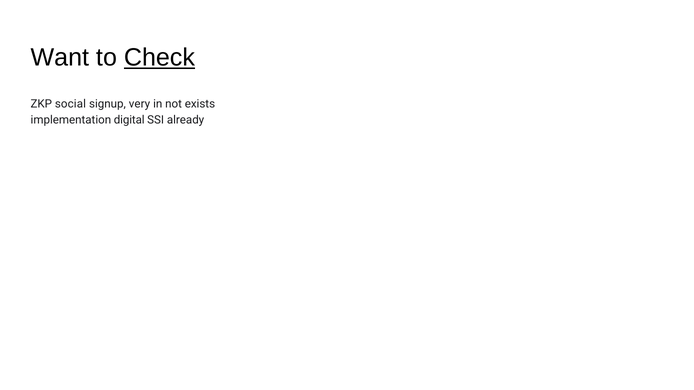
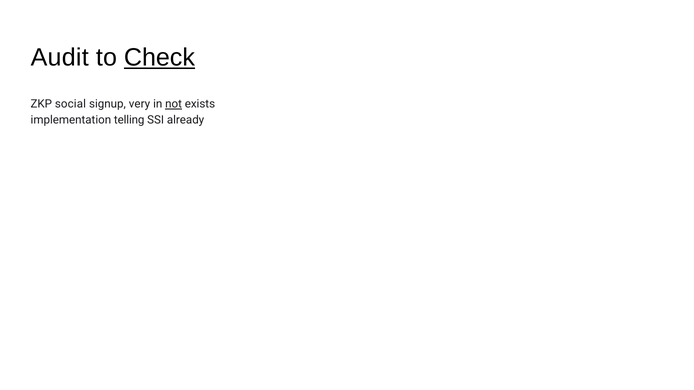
Want: Want -> Audit
not underline: none -> present
digital: digital -> telling
